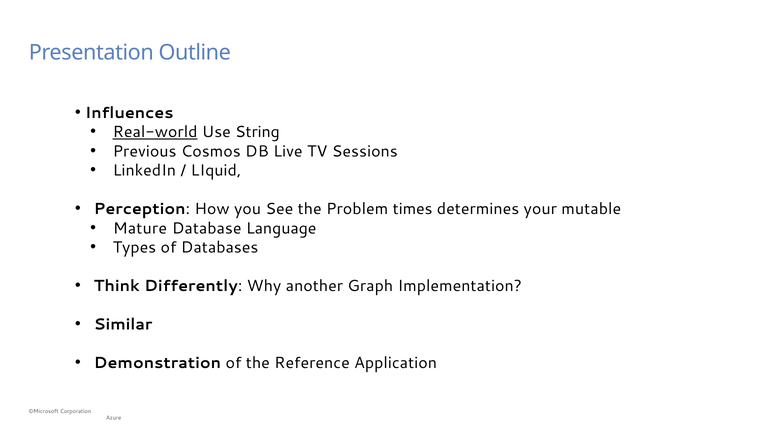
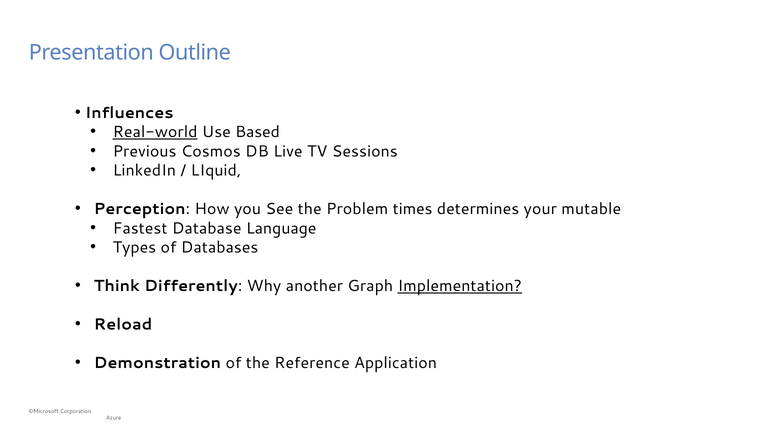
String: String -> Based
Mature: Mature -> Fastest
Implementation underline: none -> present
Similar: Similar -> Reload
